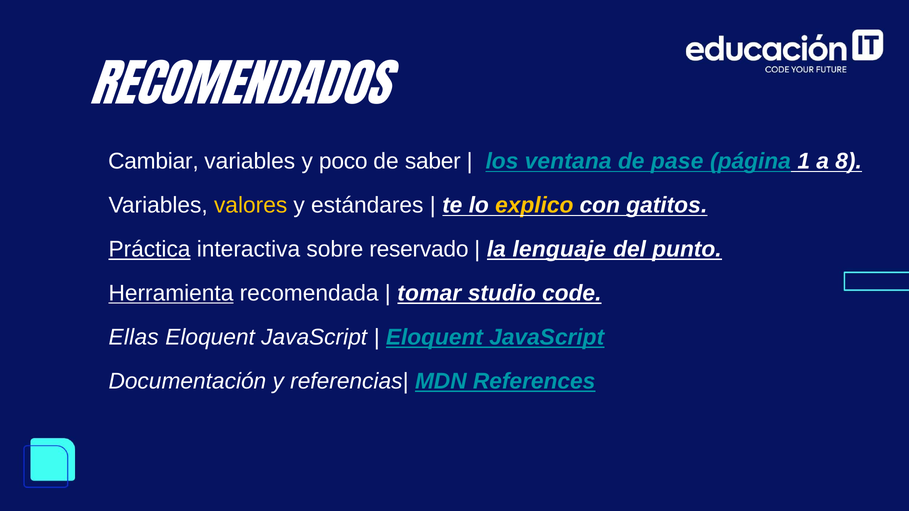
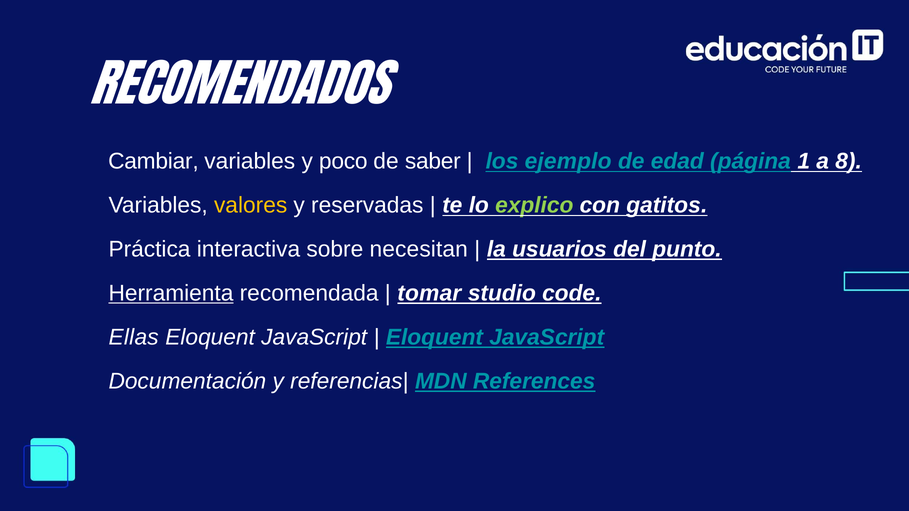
ventana: ventana -> ejemplo
pase: pase -> edad
estándares: estándares -> reservadas
explico colour: yellow -> light green
Práctica underline: present -> none
reservado: reservado -> necesitan
lenguaje: lenguaje -> usuarios
